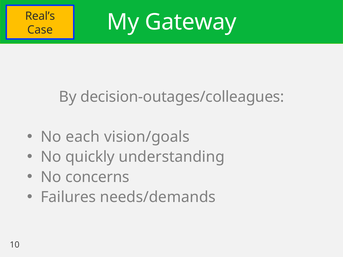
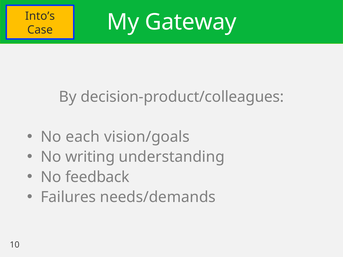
Real’s: Real’s -> Into’s
decision-outages/colleagues: decision-outages/colleagues -> decision-product/colleagues
quickly: quickly -> writing
concerns: concerns -> feedback
